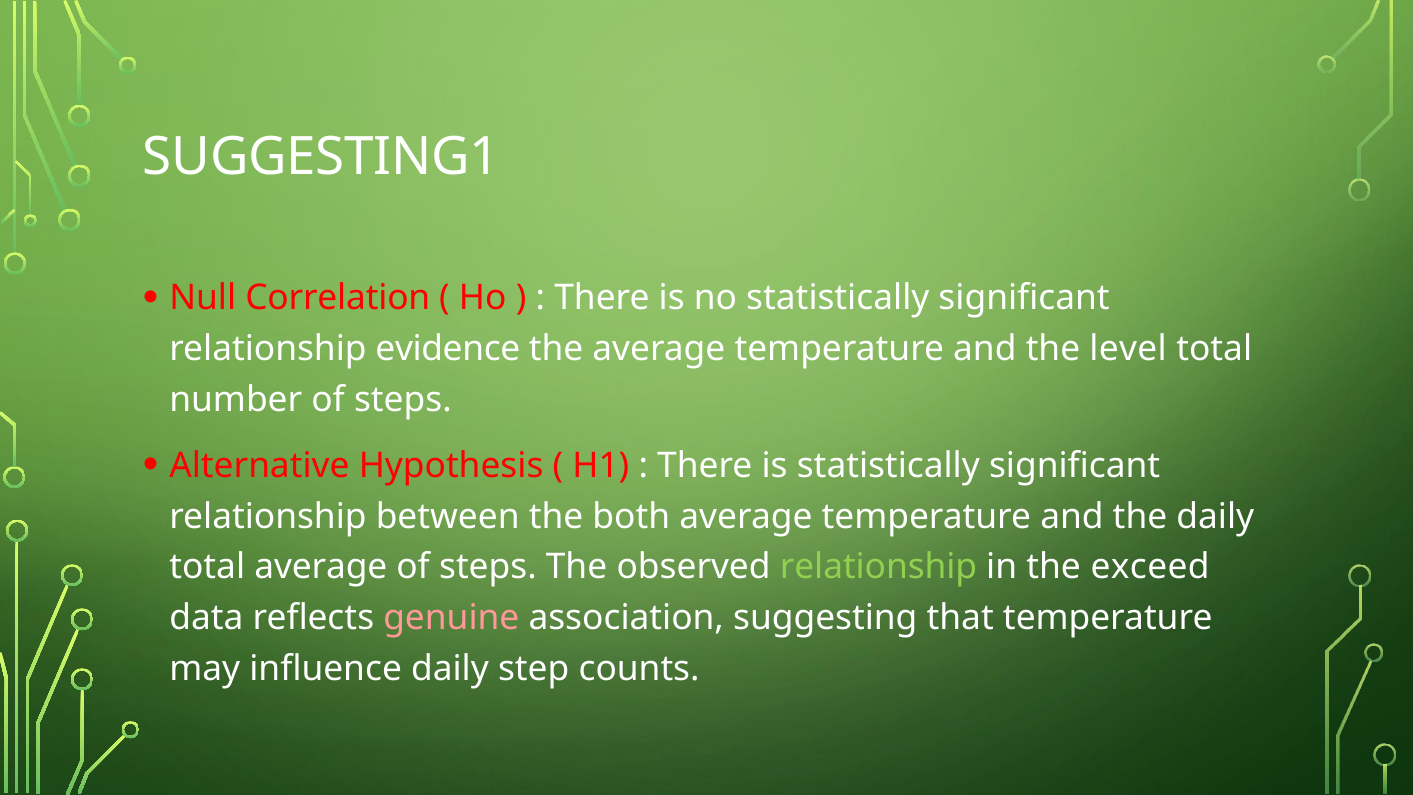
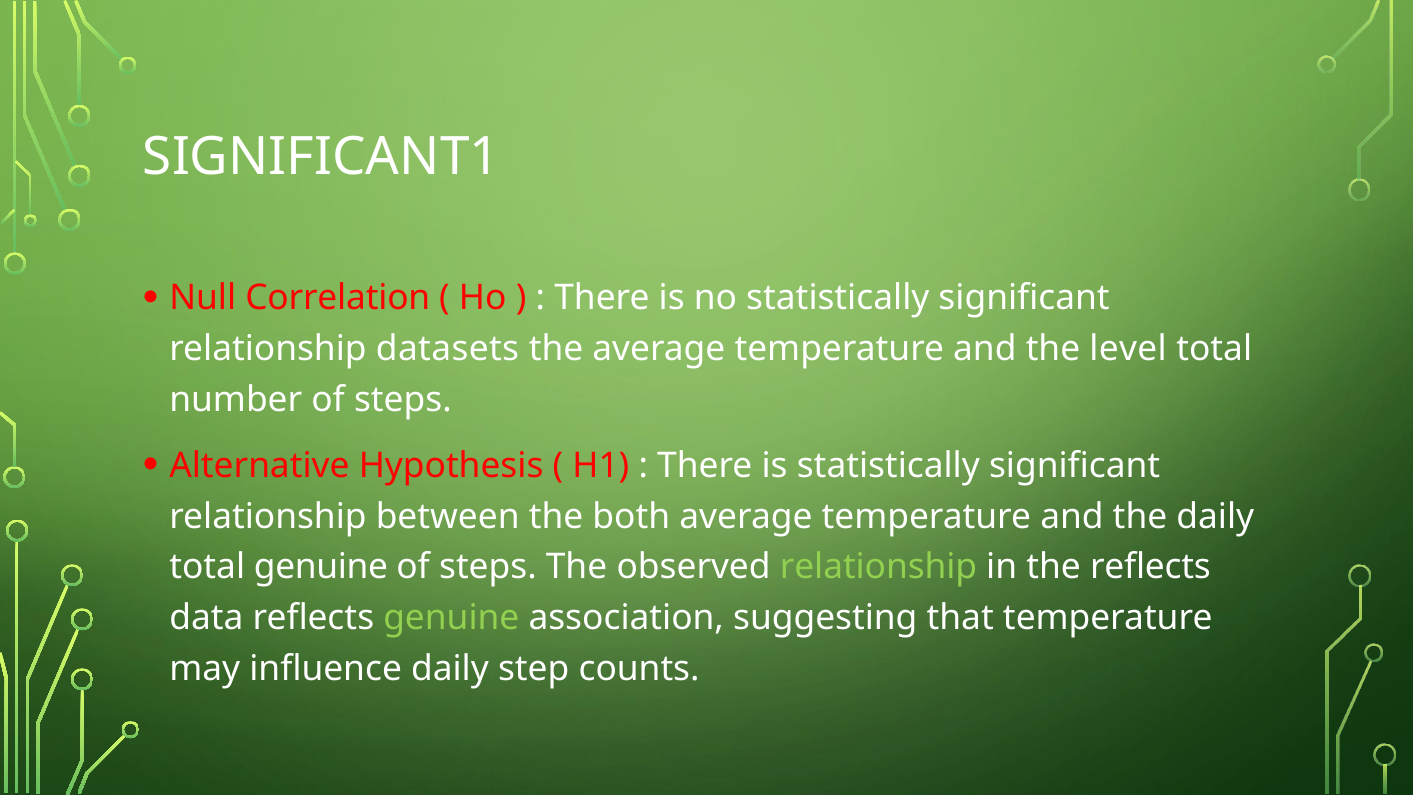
SUGGESTING1: SUGGESTING1 -> SIGNIFICANT1
evidence: evidence -> datasets
total average: average -> genuine
the exceed: exceed -> reflects
genuine at (451, 618) colour: pink -> light green
